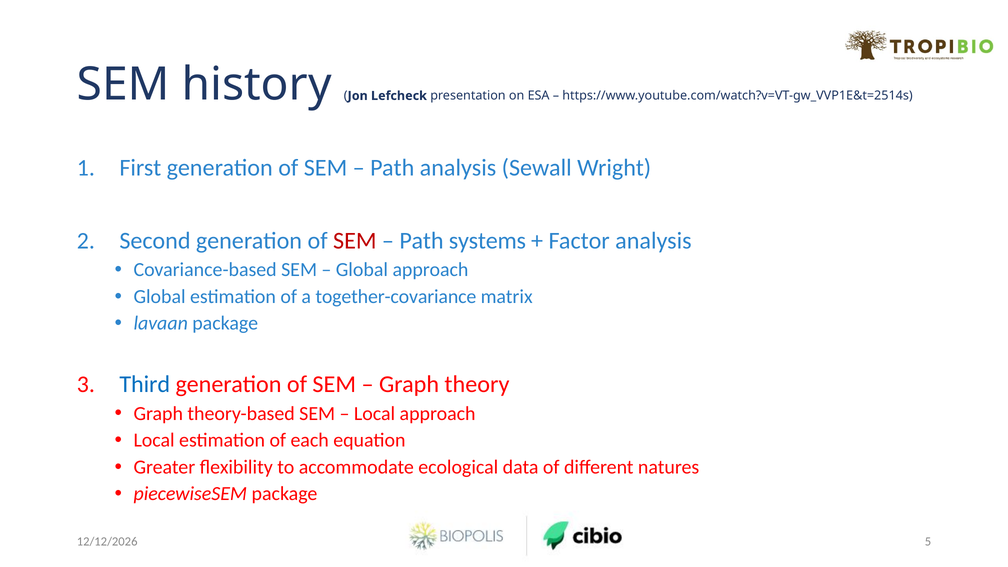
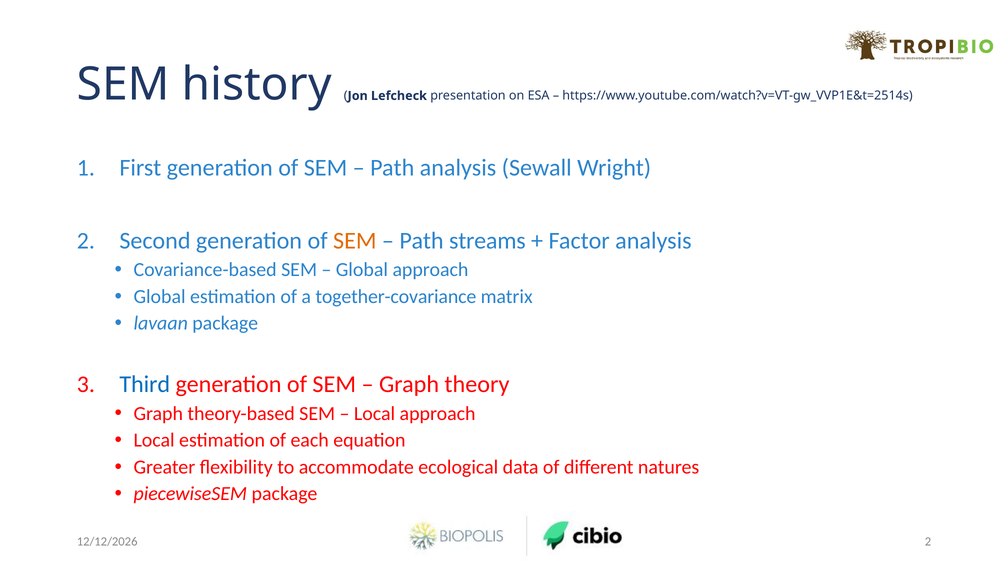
SEM at (355, 241) colour: red -> orange
systems: systems -> streams
5 at (928, 541): 5 -> 2
